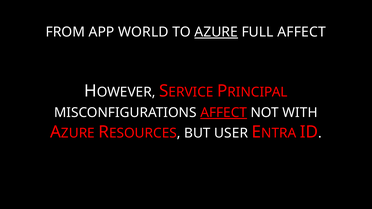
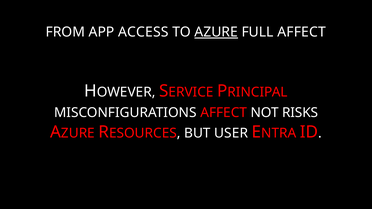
WORLD: WORLD -> ACCESS
AFFECT at (224, 113) underline: present -> none
WITH: WITH -> RISKS
